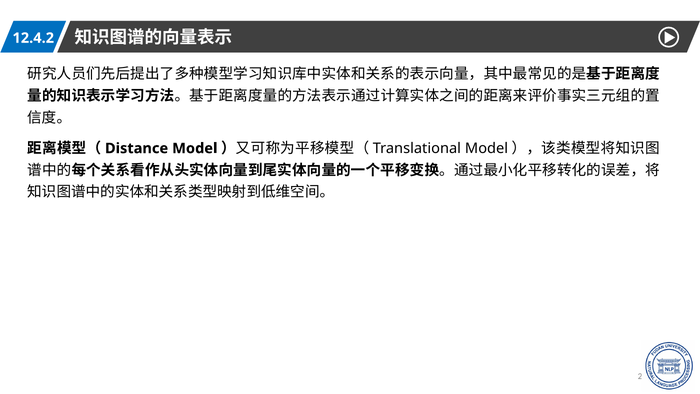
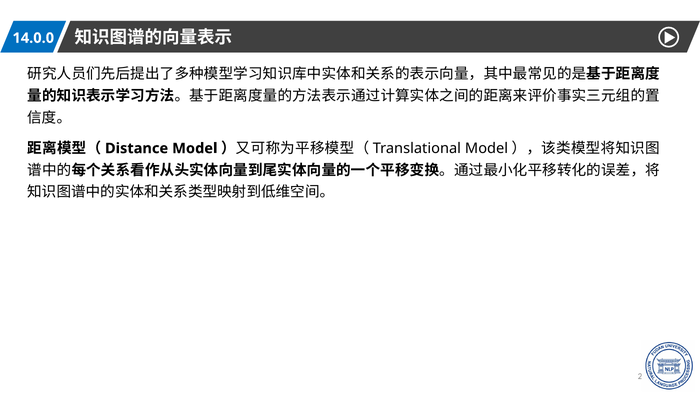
12.4.2: 12.4.2 -> 14.0.0
